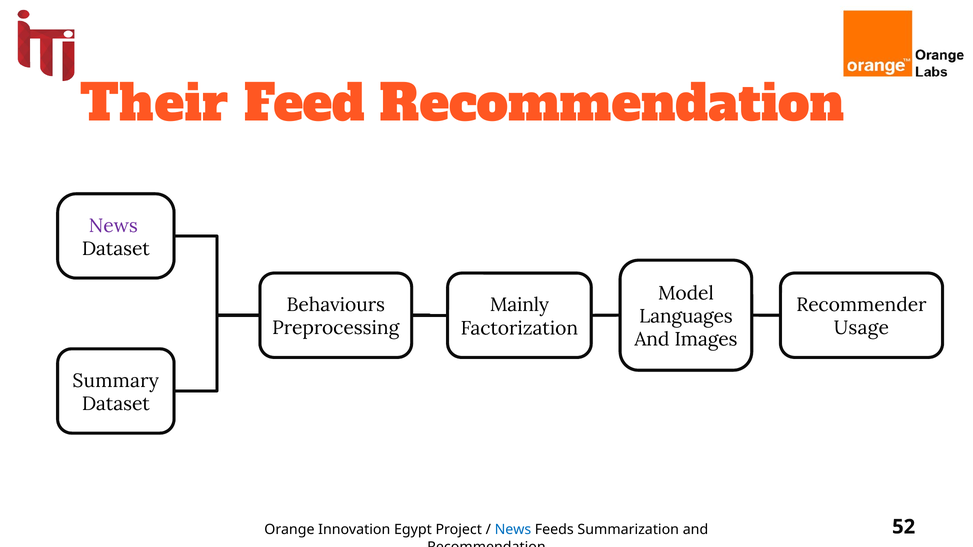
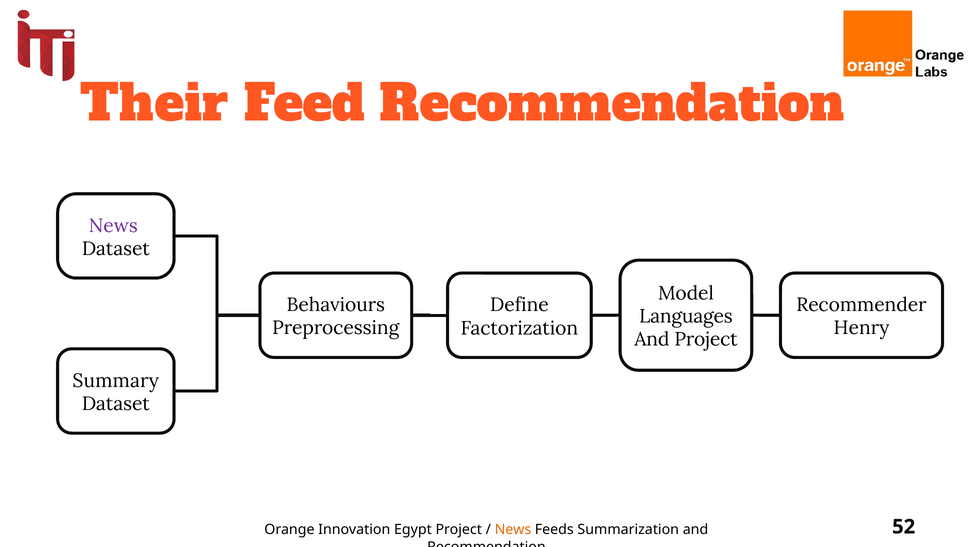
Mainly: Mainly -> Define
Usage: Usage -> Henry
And Images: Images -> Project
News at (513, 530) colour: blue -> orange
